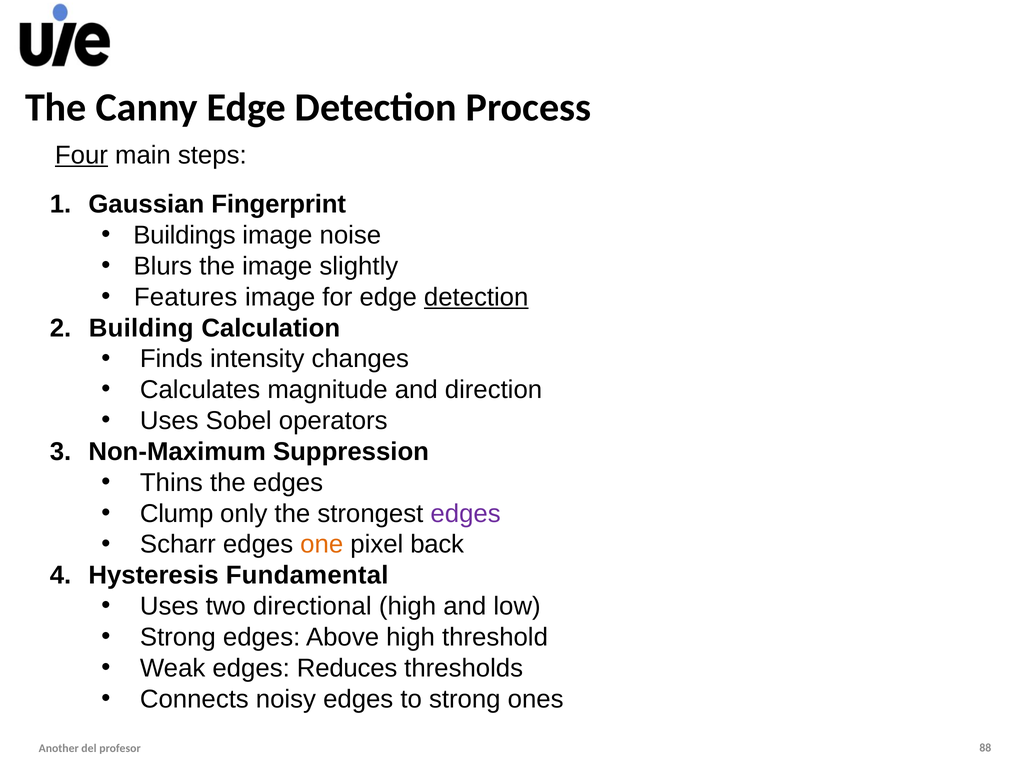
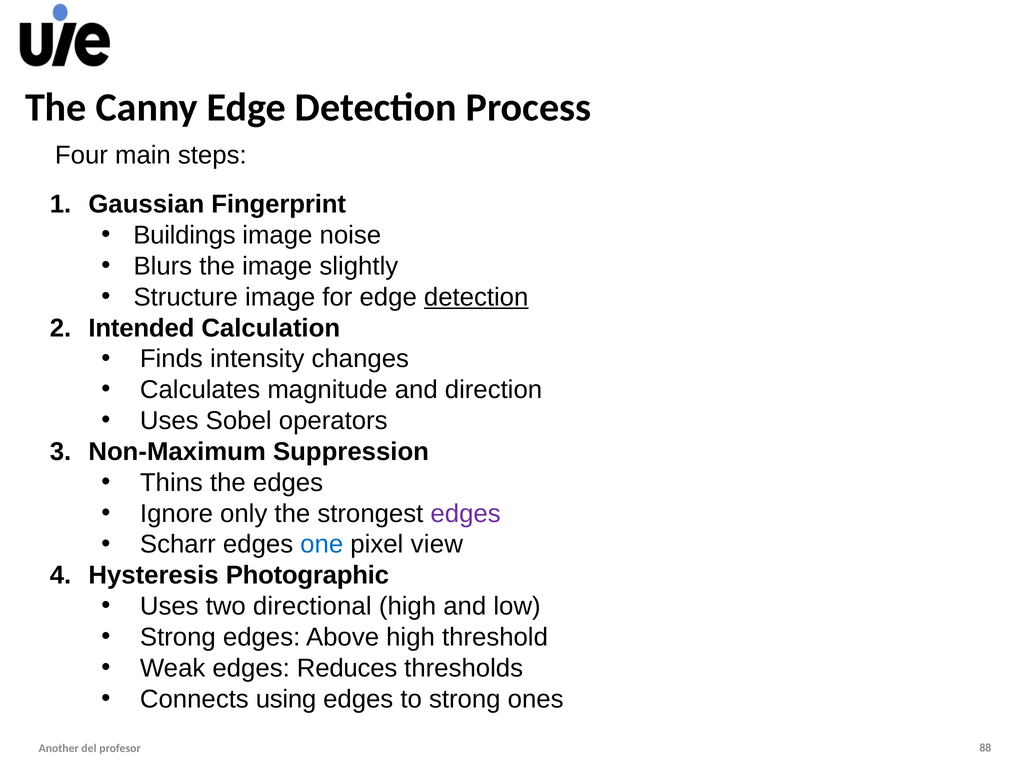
Four underline: present -> none
Features: Features -> Structure
Building: Building -> Intended
Clump: Clump -> Ignore
one colour: orange -> blue
back: back -> view
Fundamental: Fundamental -> Photographic
noisy: noisy -> using
